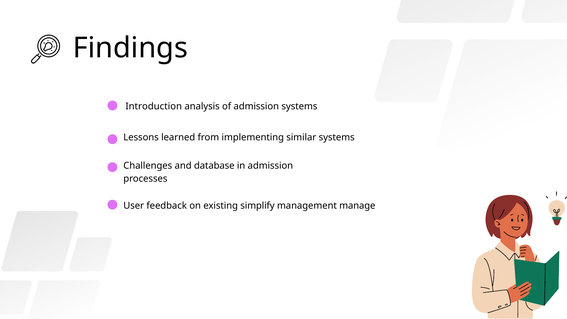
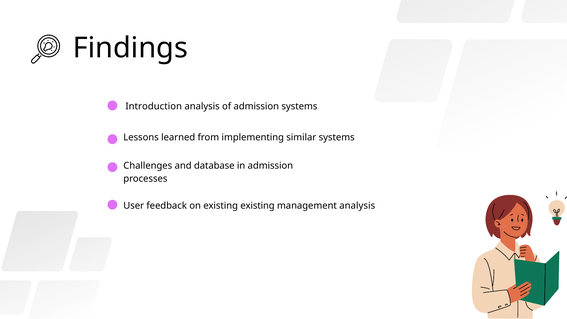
existing simplify: simplify -> existing
management manage: manage -> analysis
